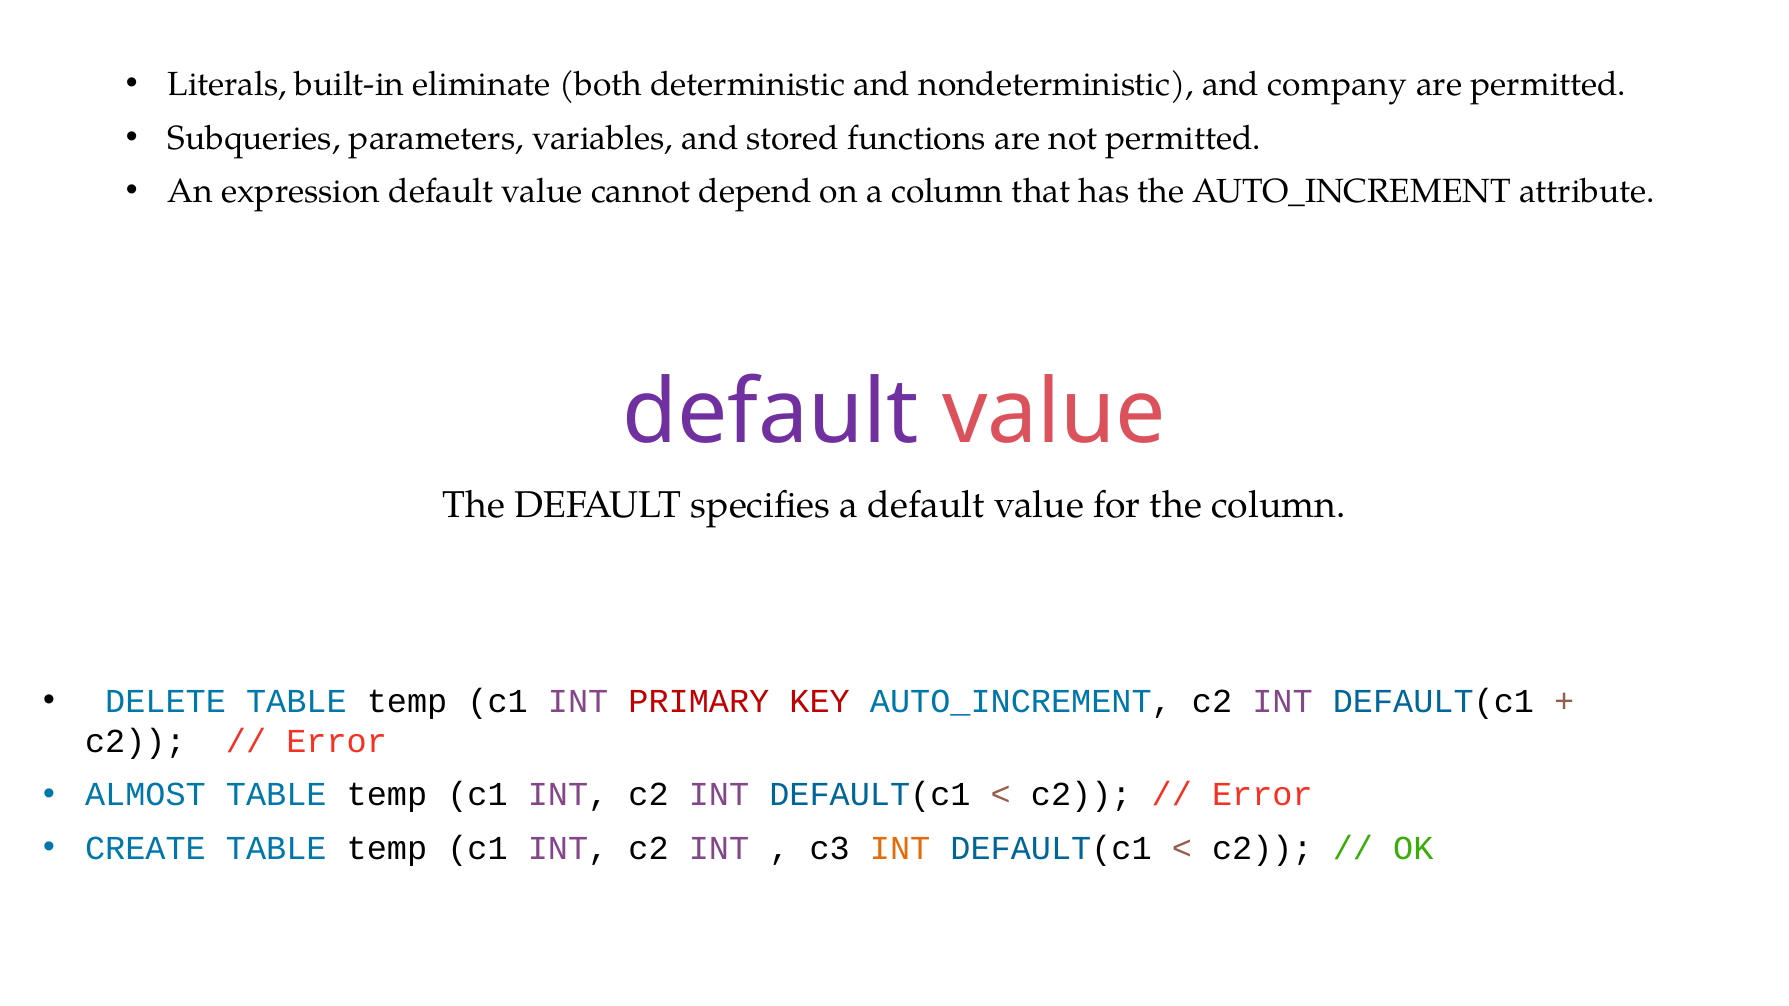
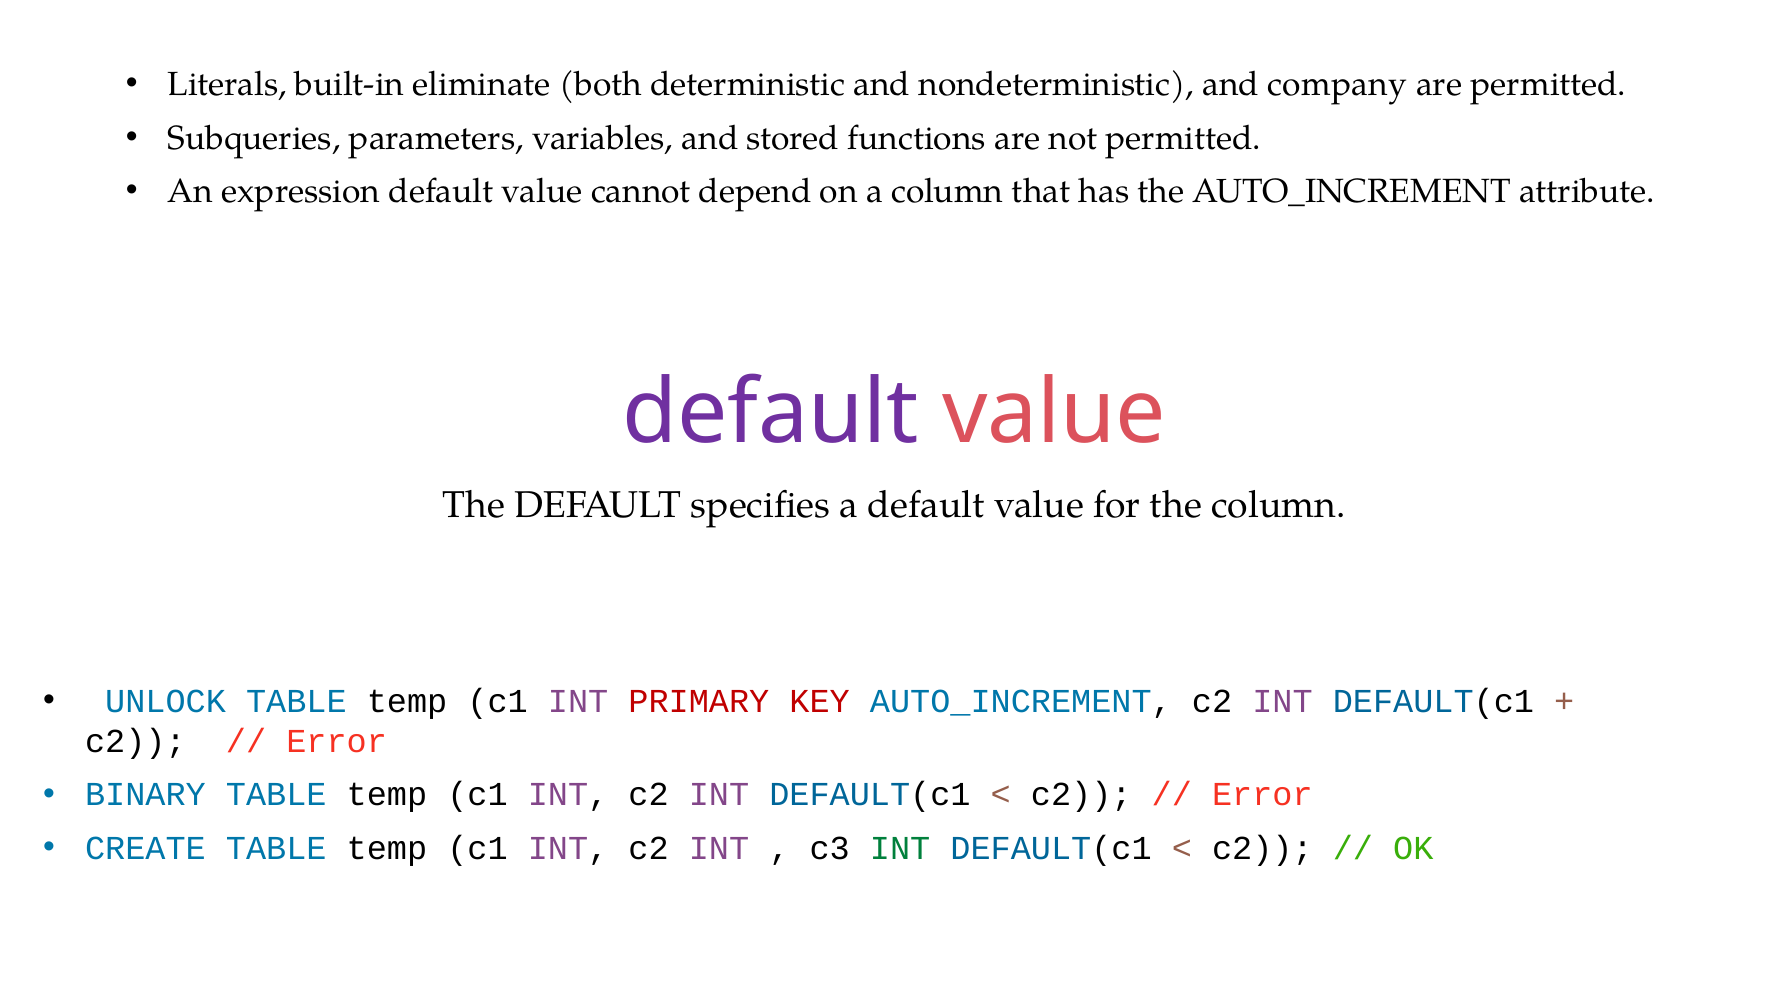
DELETE: DELETE -> UNLOCK
ALMOST: ALMOST -> BINARY
INT at (900, 849) colour: orange -> green
